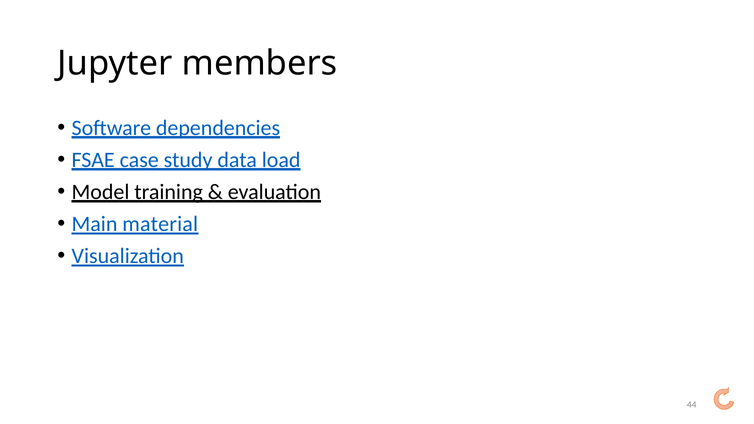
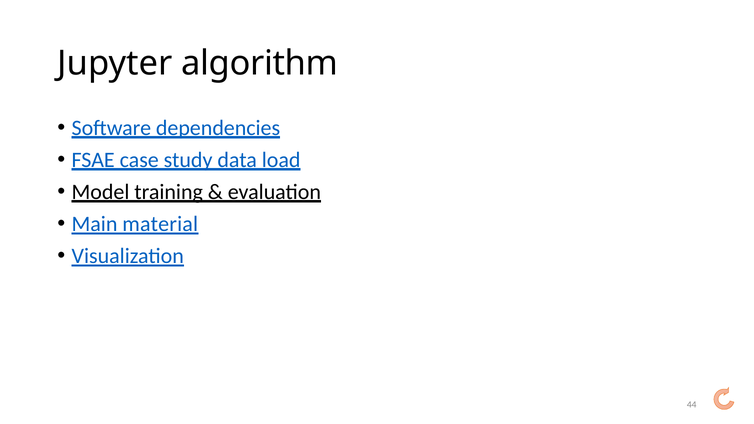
members: members -> algorithm
